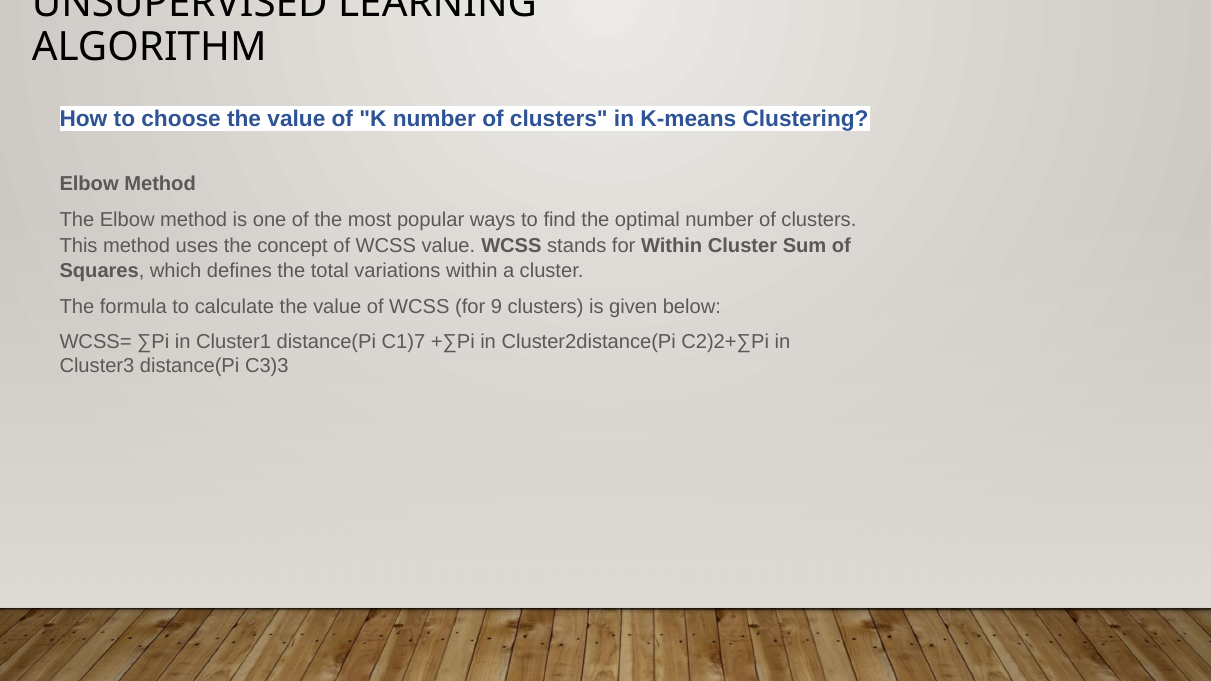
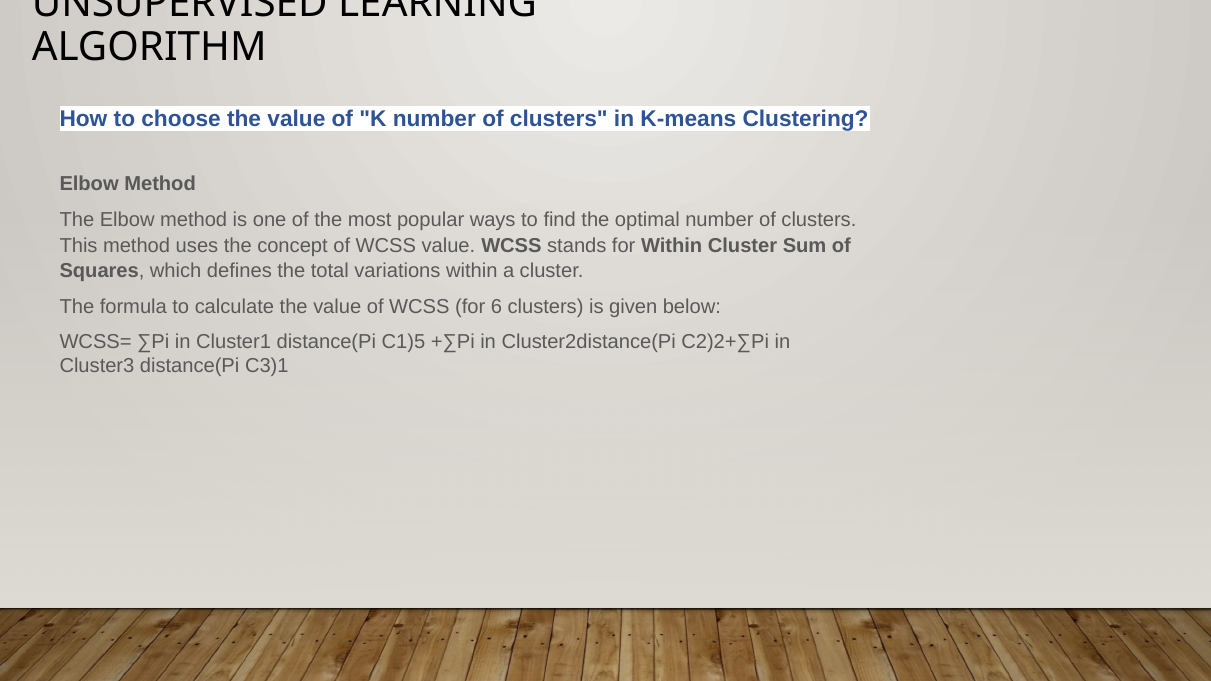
9: 9 -> 6
C1)7: C1)7 -> C1)5
C3)3: C3)3 -> C3)1
